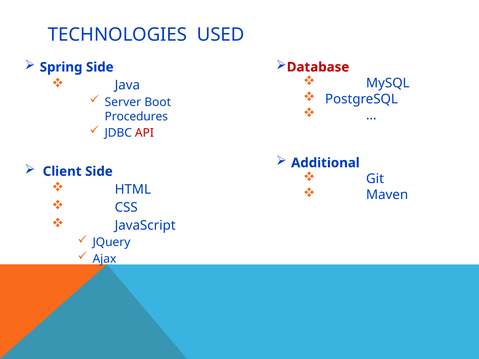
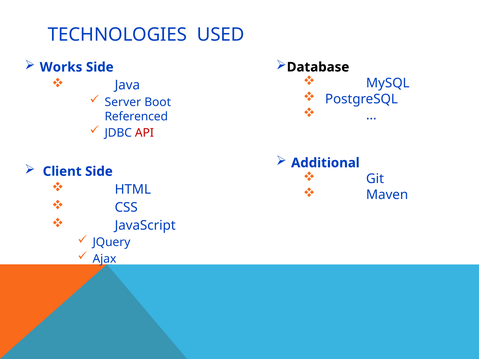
Database colour: red -> black
Spring: Spring -> Works
Procedures: Procedures -> Referenced
